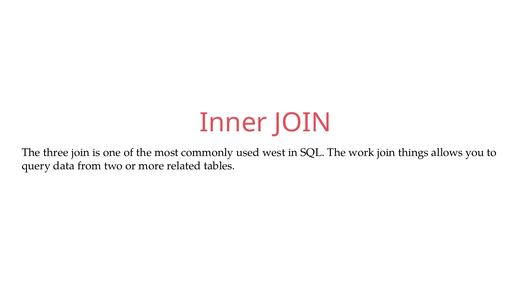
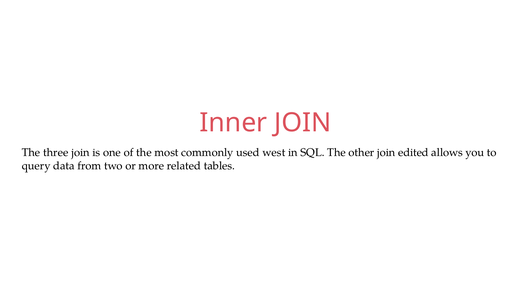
work: work -> other
things: things -> edited
